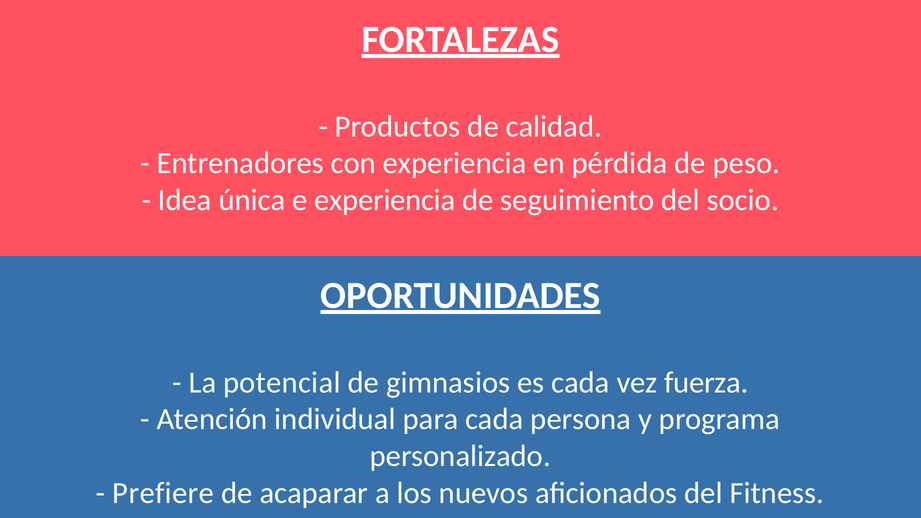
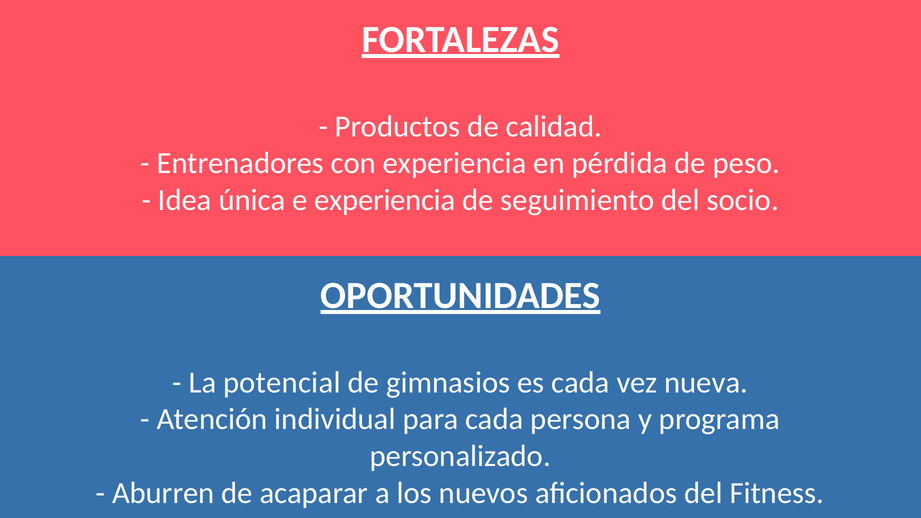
fuerza: fuerza -> nueva
Prefiere: Prefiere -> Aburren
